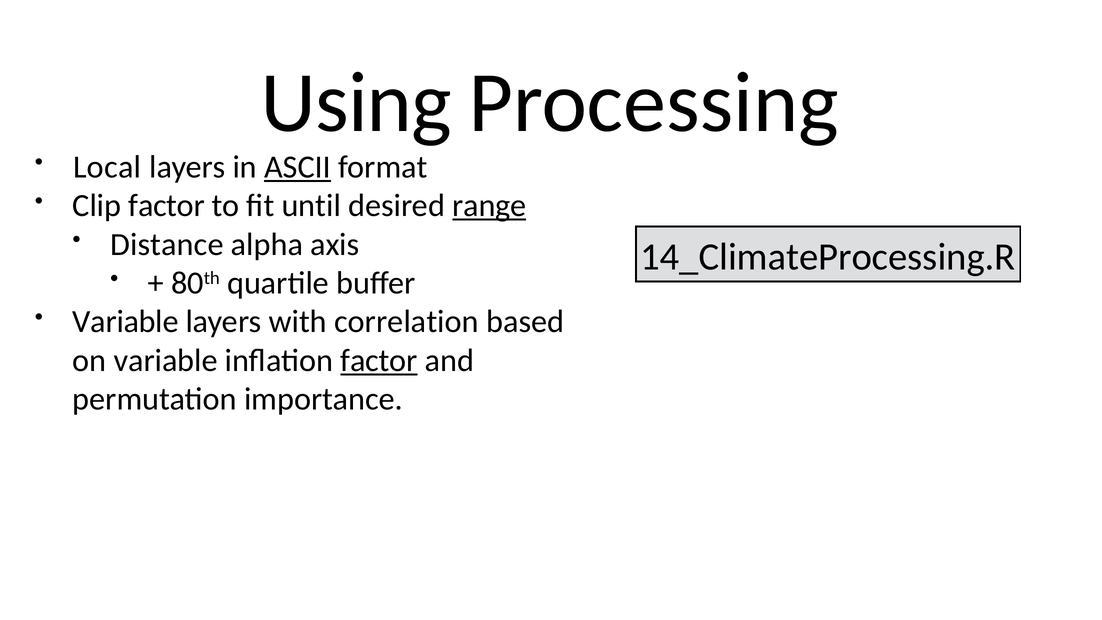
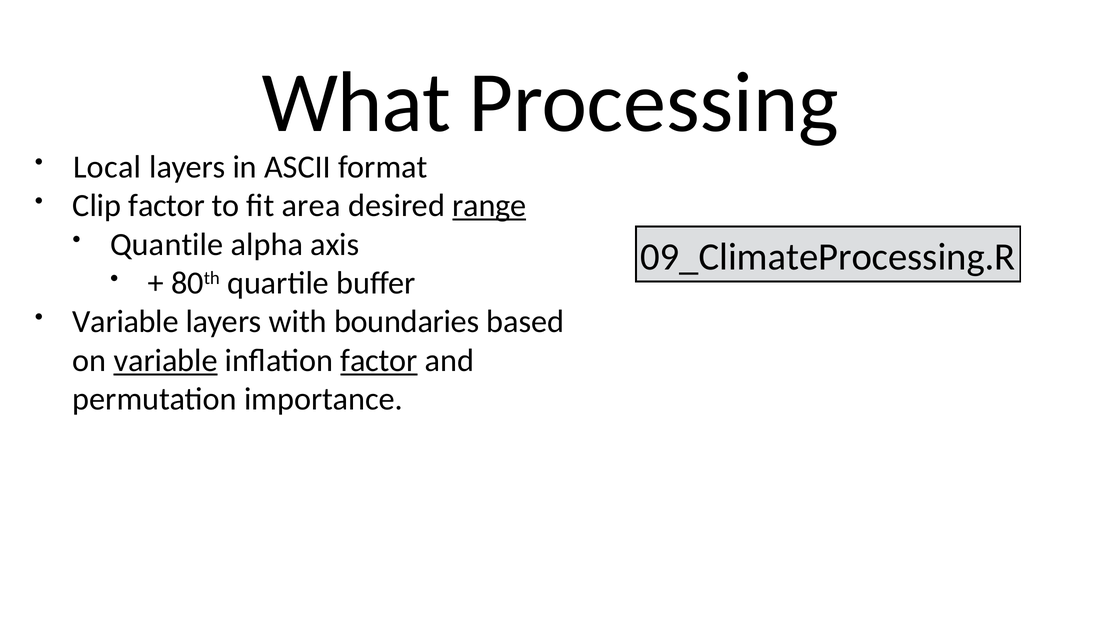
Using: Using -> What
ASCII underline: present -> none
until: until -> area
Distance: Distance -> Quantile
14_ClimateProcessing.R: 14_ClimateProcessing.R -> 09_ClimateProcessing.R
correlation: correlation -> boundaries
variable at (166, 360) underline: none -> present
